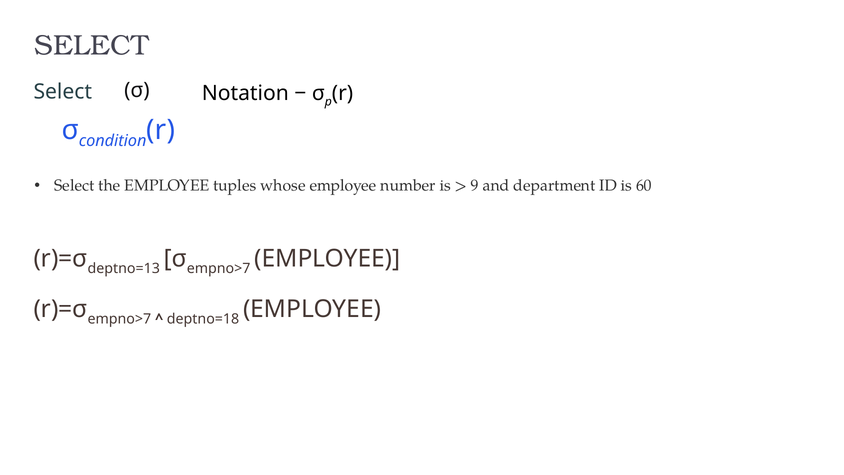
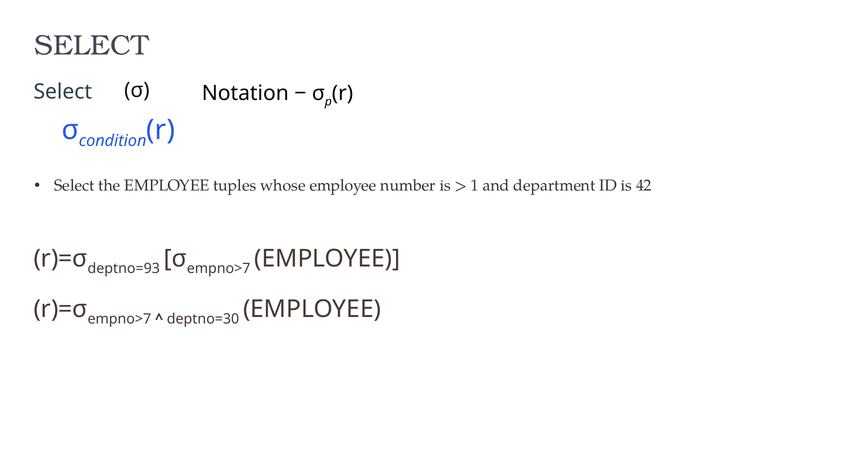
9: 9 -> 1
60: 60 -> 42
deptno=13: deptno=13 -> deptno=93
deptno=18: deptno=18 -> deptno=30
